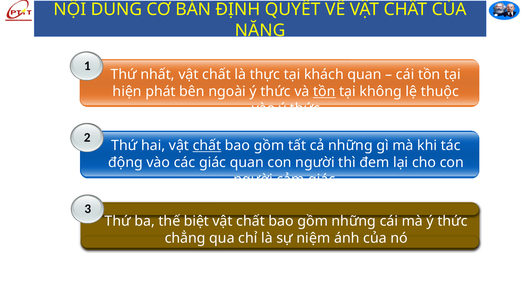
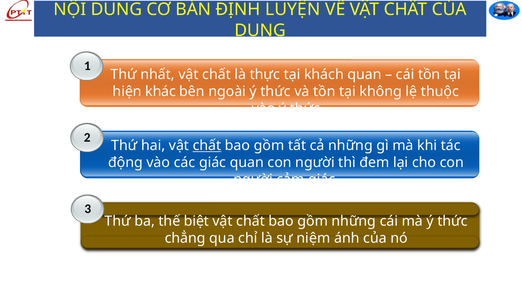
QUYẾT: QUYẾT -> LUYỆN
NĂNG at (260, 30): NĂNG -> DUNG
phát: phát -> khác
tồn at (324, 91) underline: present -> none
